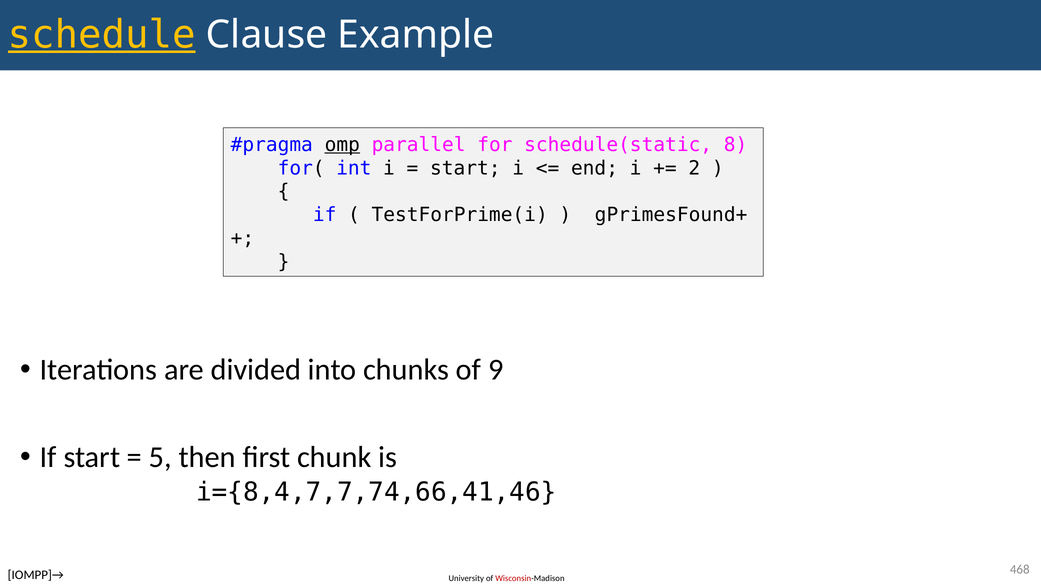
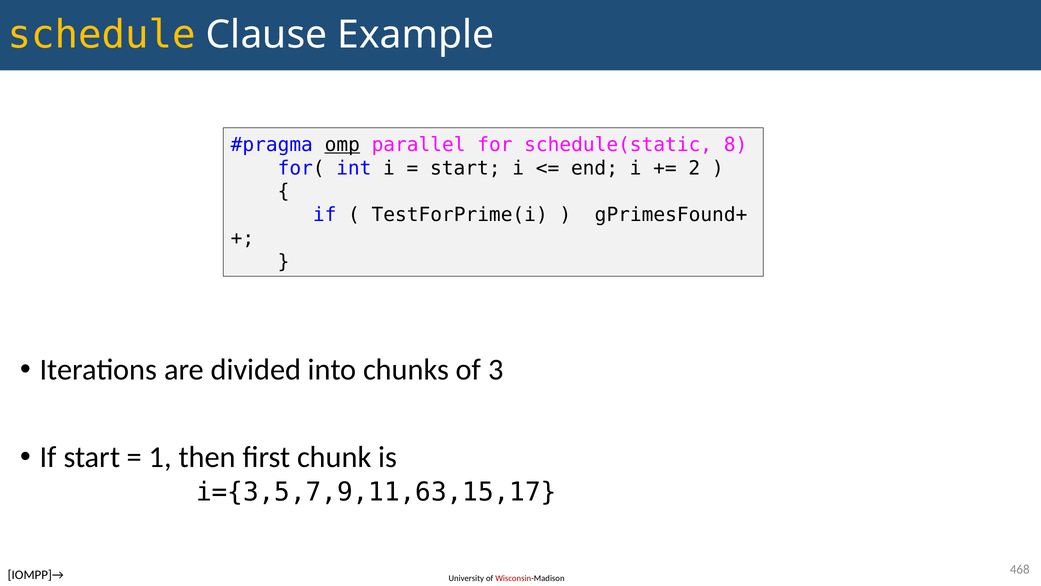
schedule underline: present -> none
9: 9 -> 3
5: 5 -> 1
i={8,4,7,7,74,66,41,46: i={8,4,7,7,74,66,41,46 -> i={3,5,7,9,11,63,15,17
